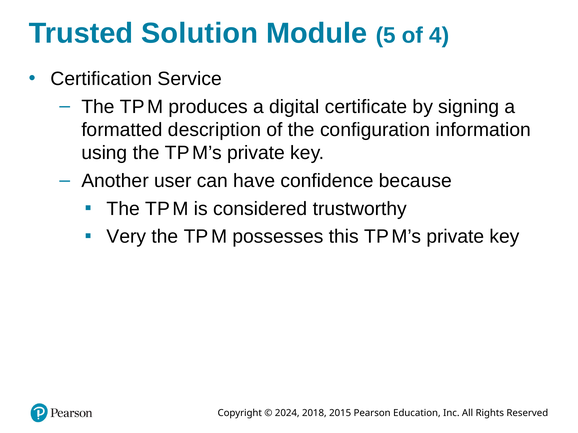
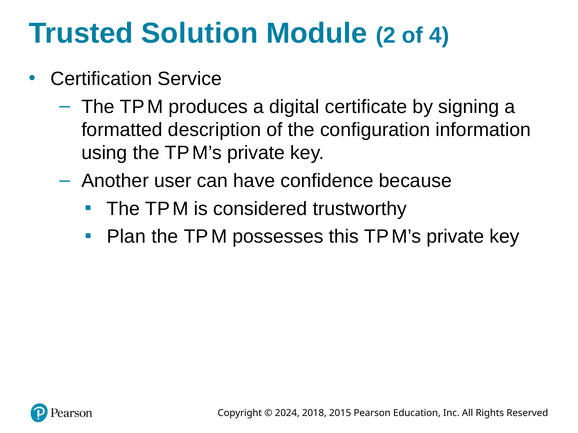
5: 5 -> 2
Very: Very -> Plan
